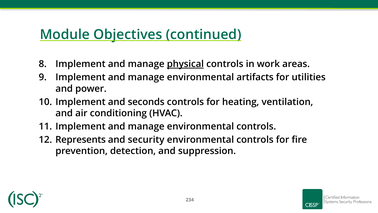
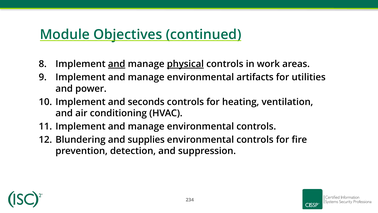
and at (117, 64) underline: none -> present
Represents: Represents -> Blundering
security: security -> supplies
